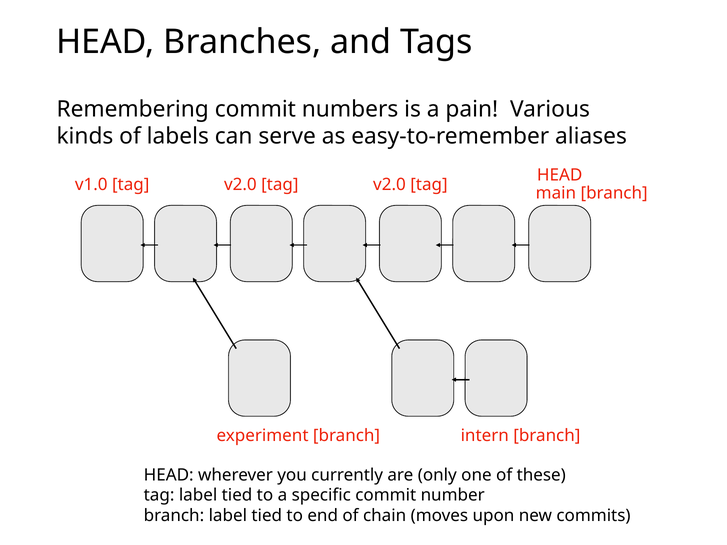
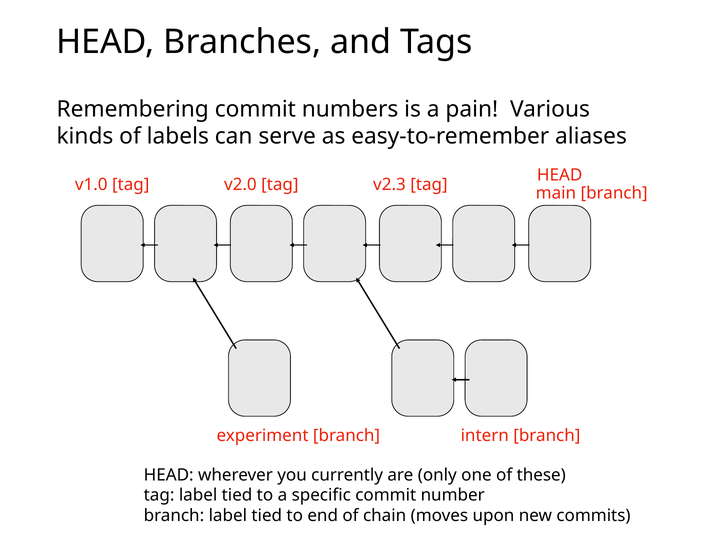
v2.0 tag v2.0: v2.0 -> v2.3
